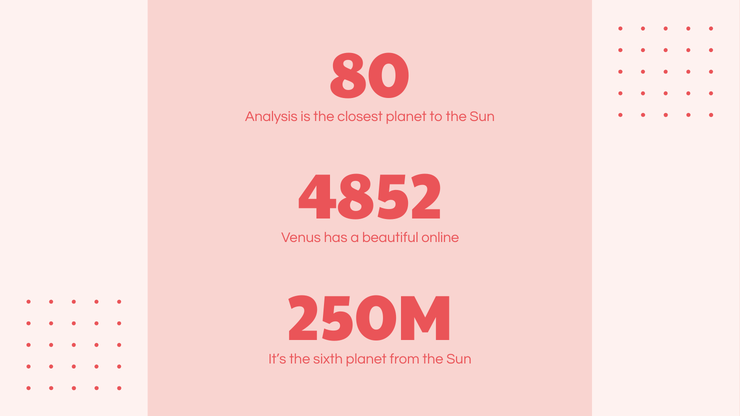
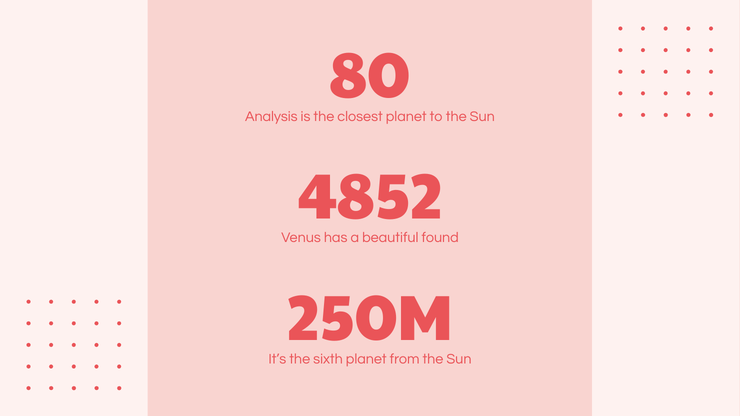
online: online -> found
